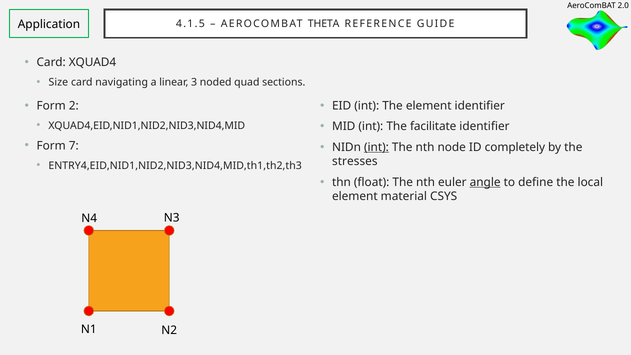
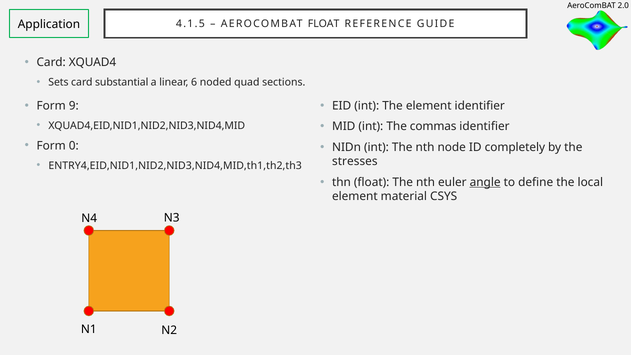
AEROCOMBAT THETA: THETA -> FLOAT
Size: Size -> Sets
navigating: navigating -> substantial
3: 3 -> 6
2: 2 -> 9
facilitate: facilitate -> commas
7: 7 -> 0
int at (376, 147) underline: present -> none
